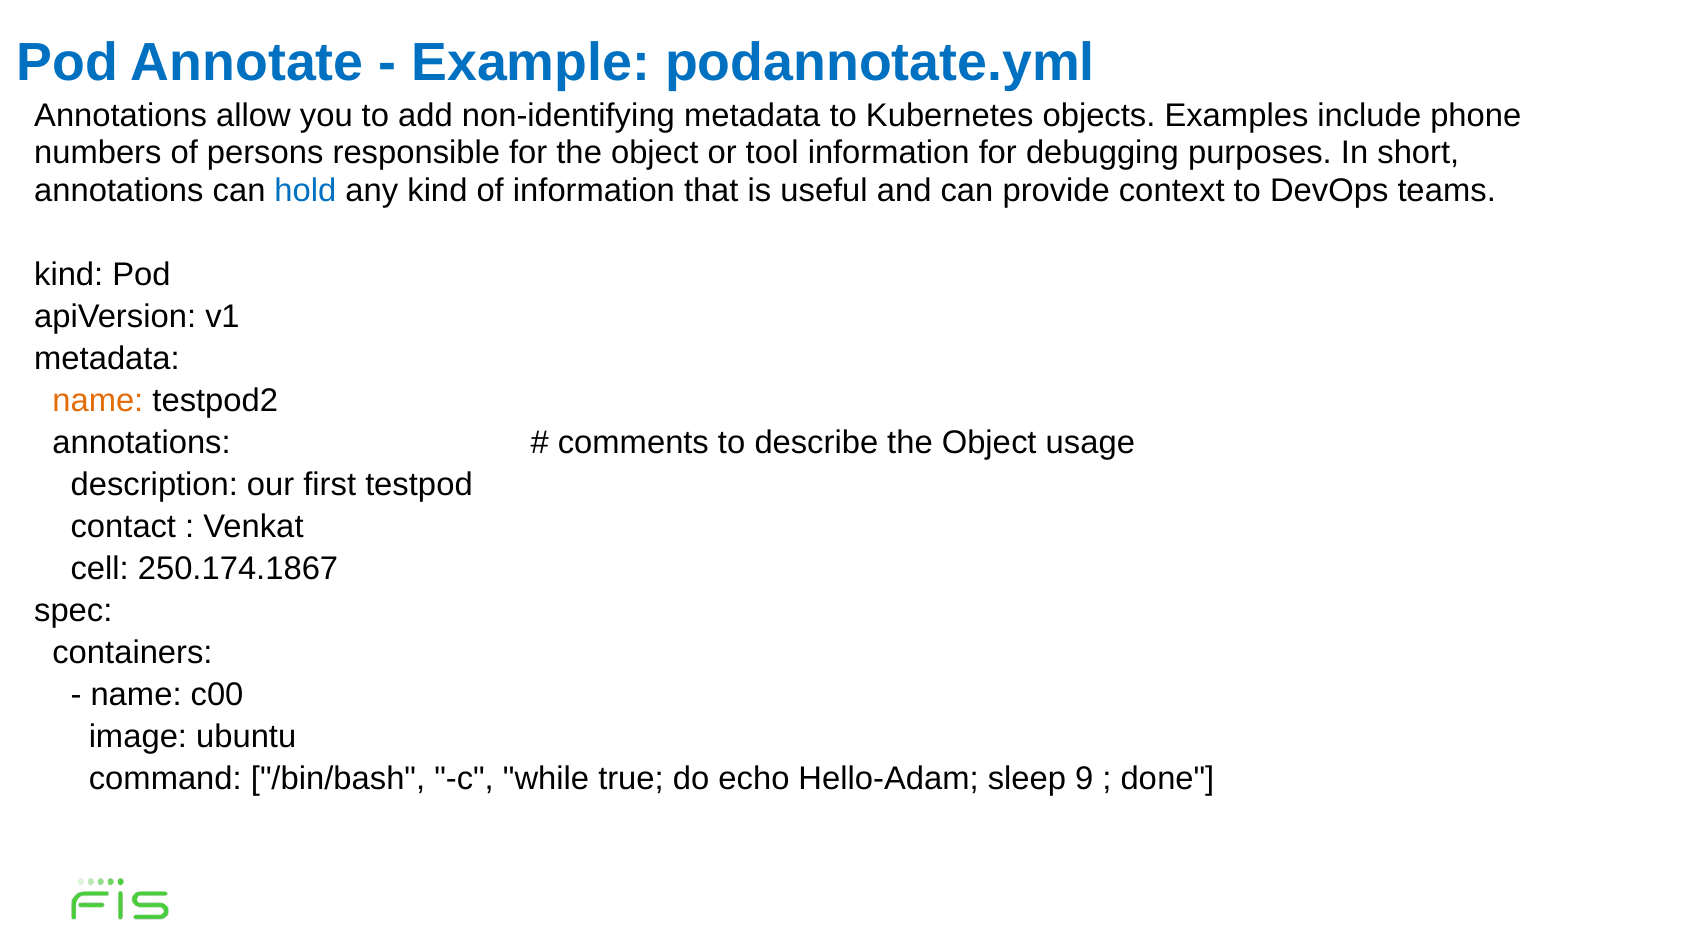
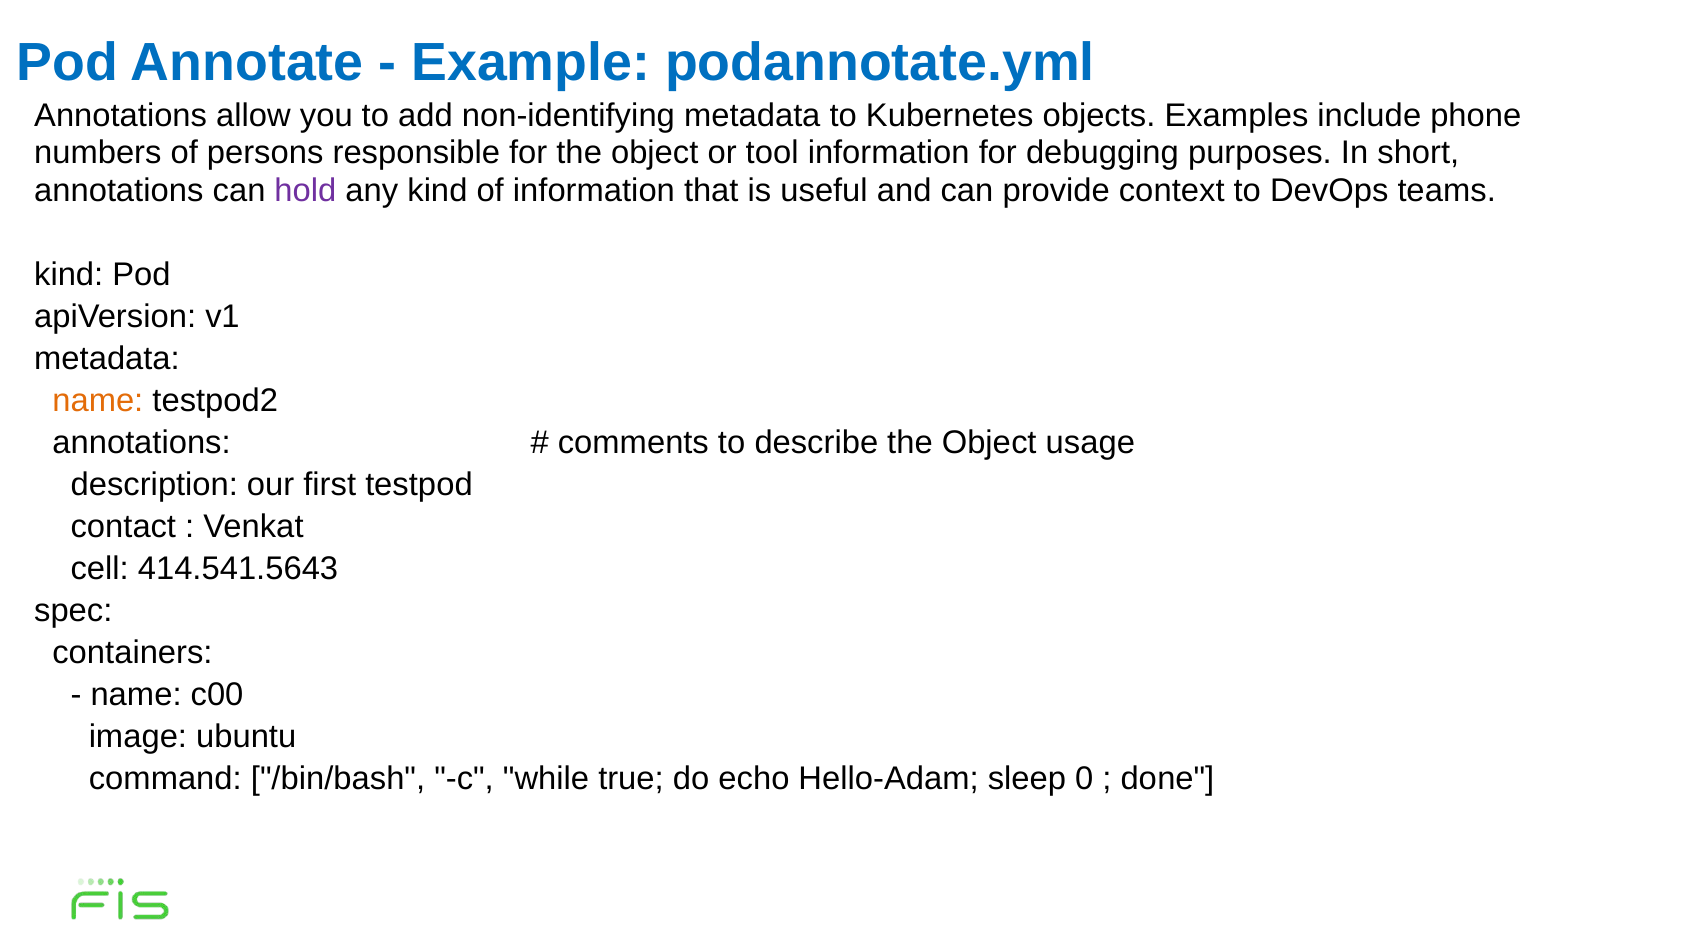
hold colour: blue -> purple
250.174.1867: 250.174.1867 -> 414.541.5643
9: 9 -> 0
